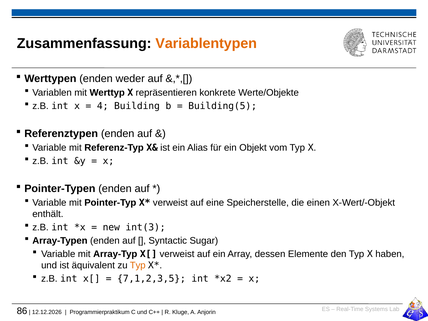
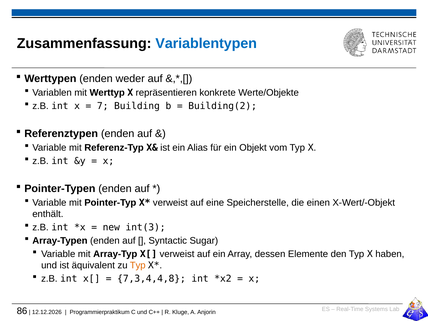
Variablentypen colour: orange -> blue
4: 4 -> 7
Building(5: Building(5 -> Building(2
7,1,2,3,5: 7,1,2,3,5 -> 7,3,4,4,8
